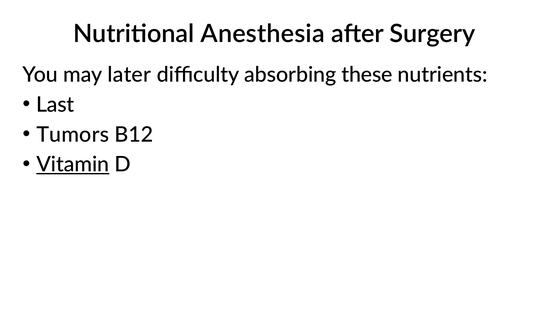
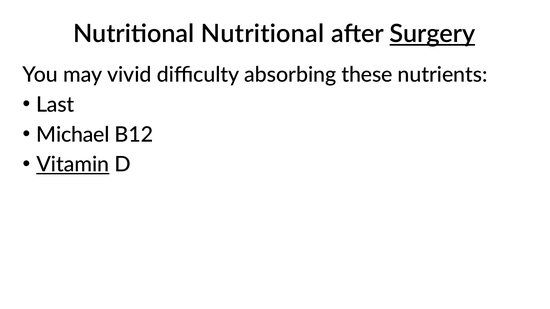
Nutritional Anesthesia: Anesthesia -> Nutritional
Surgery underline: none -> present
later: later -> vivid
Tumors: Tumors -> Michael
